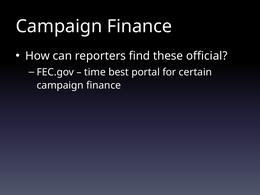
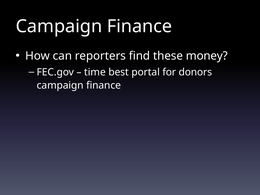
official: official -> money
certain: certain -> donors
